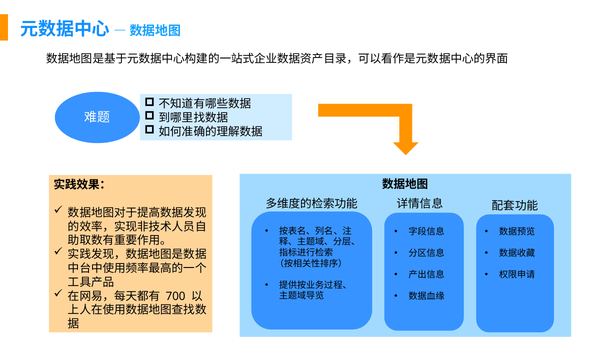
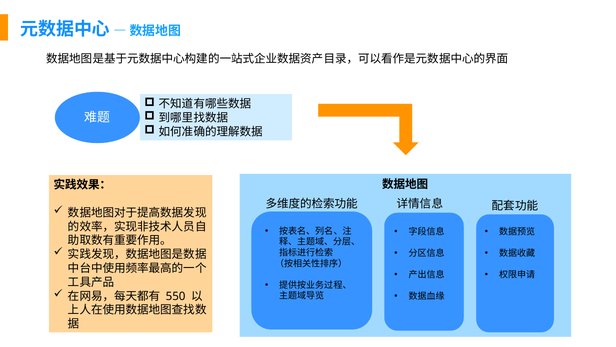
700: 700 -> 550
